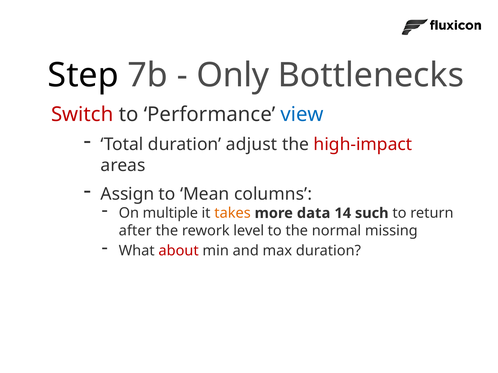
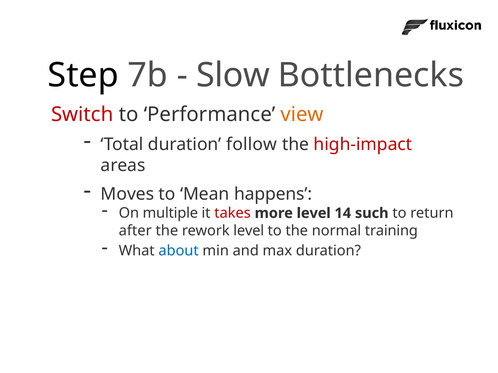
Only: Only -> Slow
view colour: blue -> orange
adjust: adjust -> follow
Assign: Assign -> Moves
columns: columns -> happens
takes colour: orange -> red
more data: data -> level
missing: missing -> training
about colour: red -> blue
